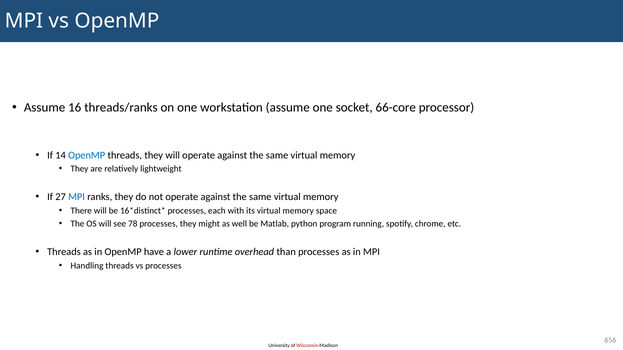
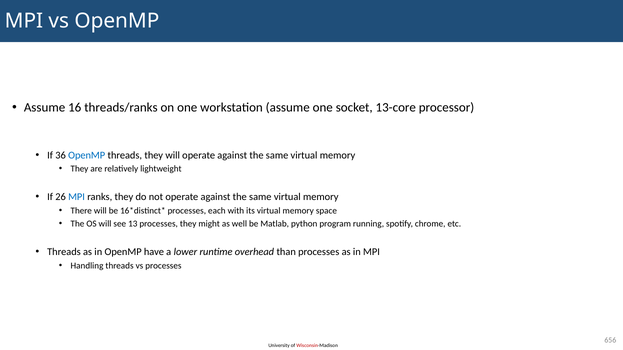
66-core: 66-core -> 13-core
14: 14 -> 36
27: 27 -> 26
78: 78 -> 13
